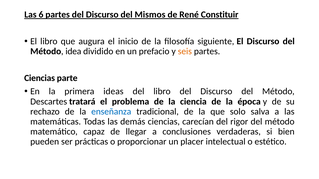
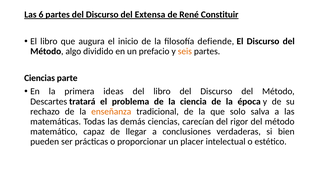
Mismos: Mismos -> Extensa
siguiente: siguiente -> defiende
idea: idea -> algo
enseñanza colour: blue -> orange
